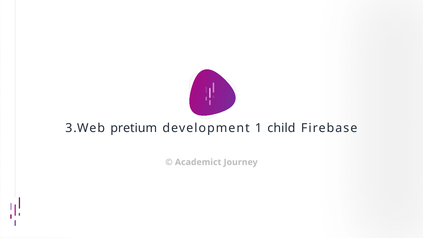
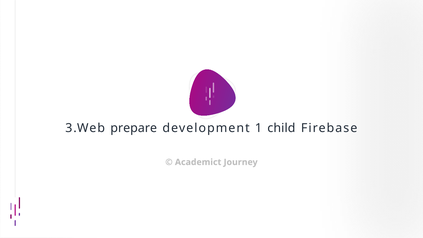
pretium: pretium -> prepare
